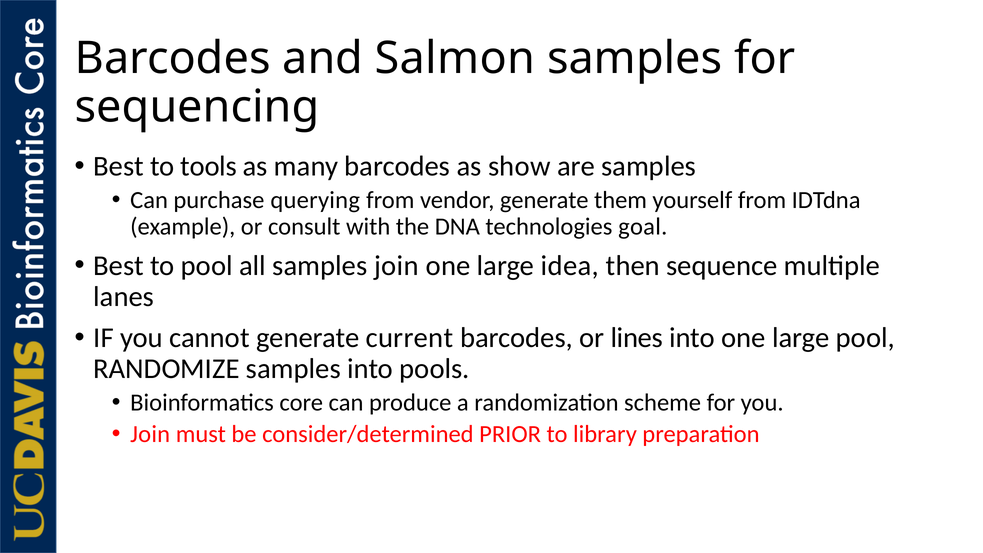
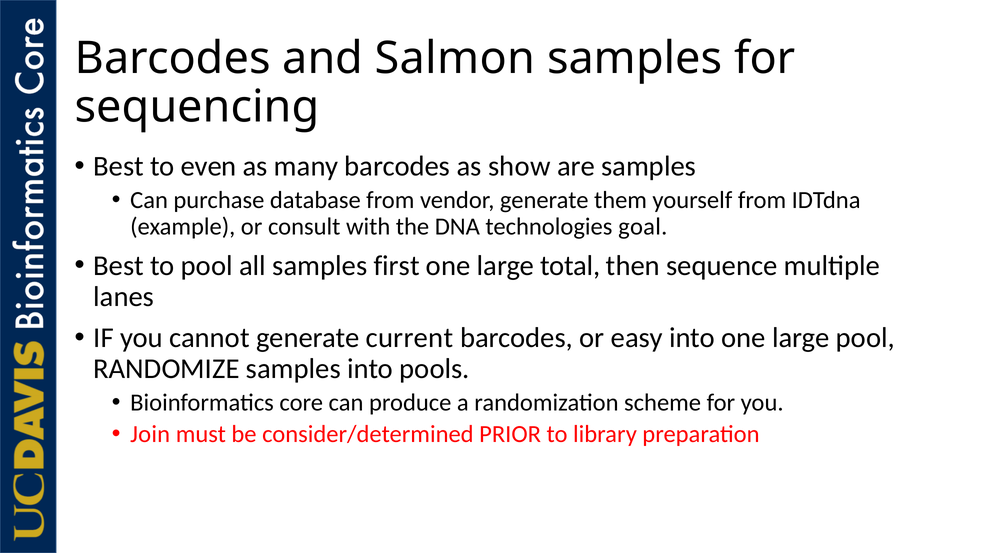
tools: tools -> even
querying: querying -> database
samples join: join -> first
idea: idea -> total
lines: lines -> easy
